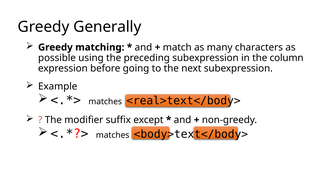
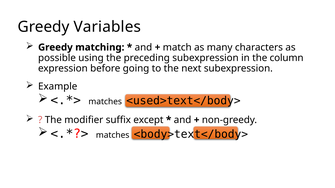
Generally: Generally -> Variables
<real>text</body>: <real>text</body> -> <used>text</body>
